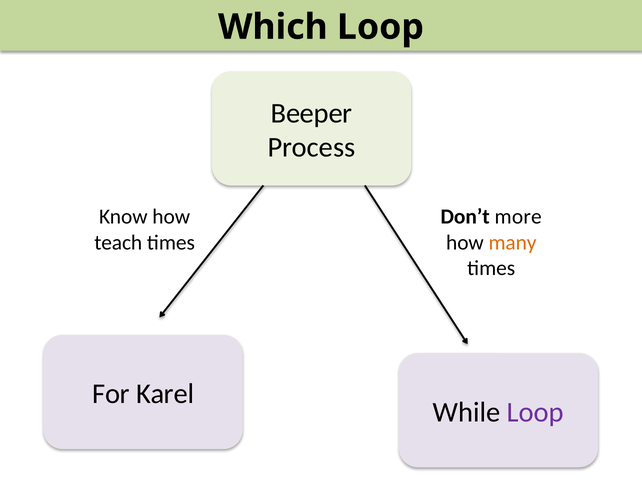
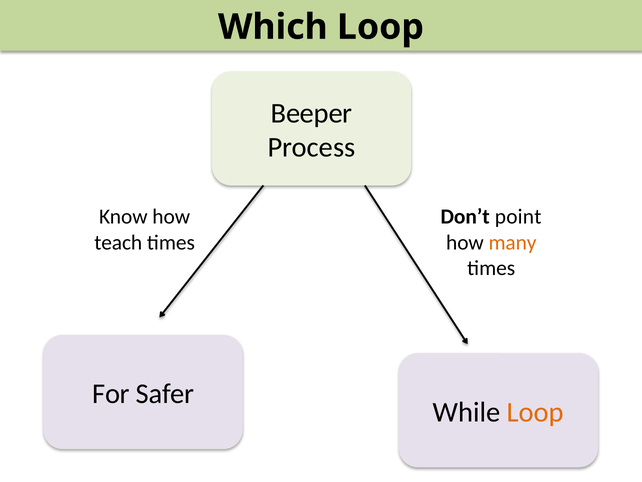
more: more -> point
Karel: Karel -> Safer
Loop at (535, 412) colour: purple -> orange
